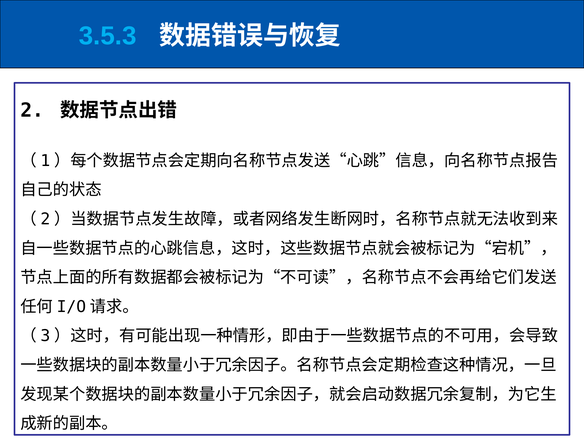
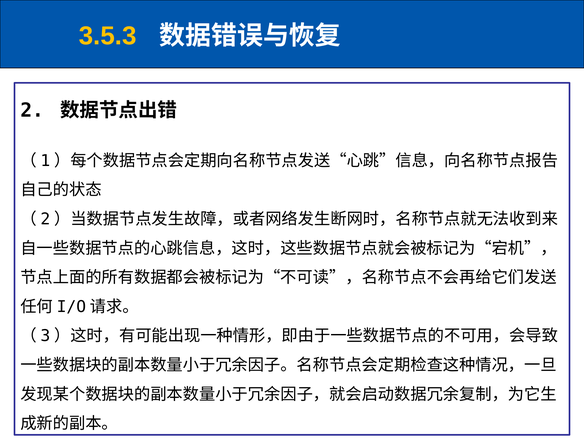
3.5.3 colour: light blue -> yellow
